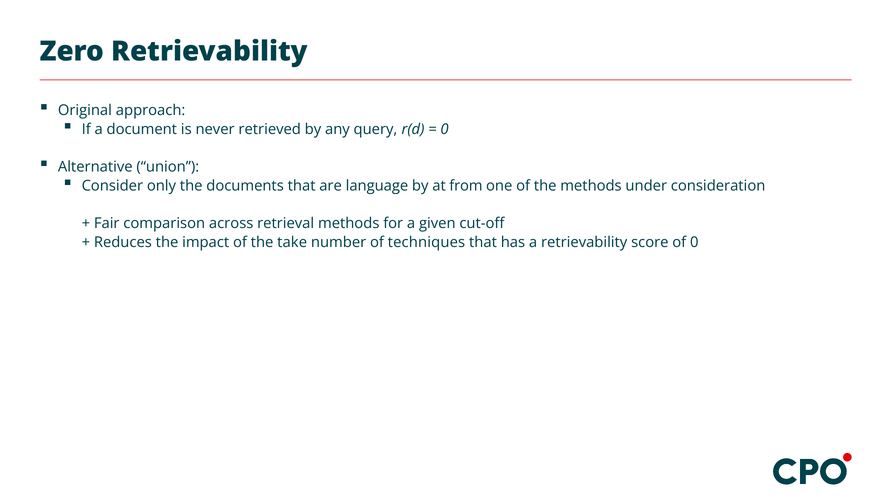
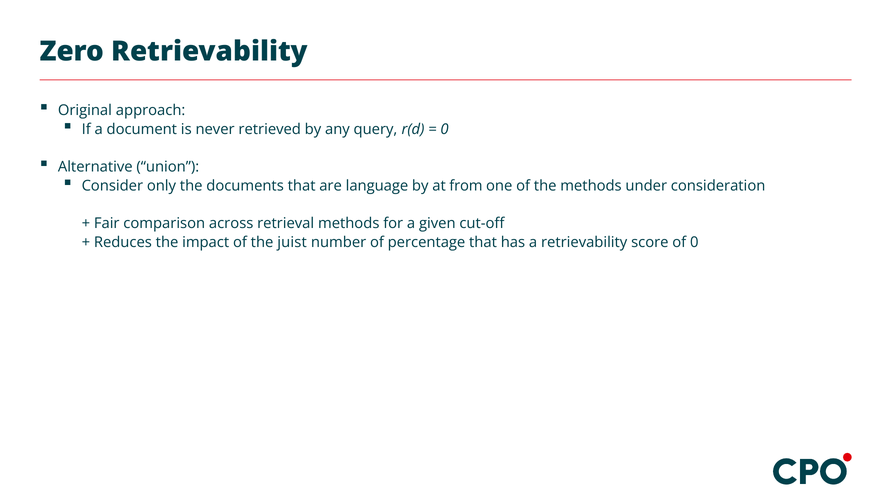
take: take -> juist
techniques: techniques -> percentage
